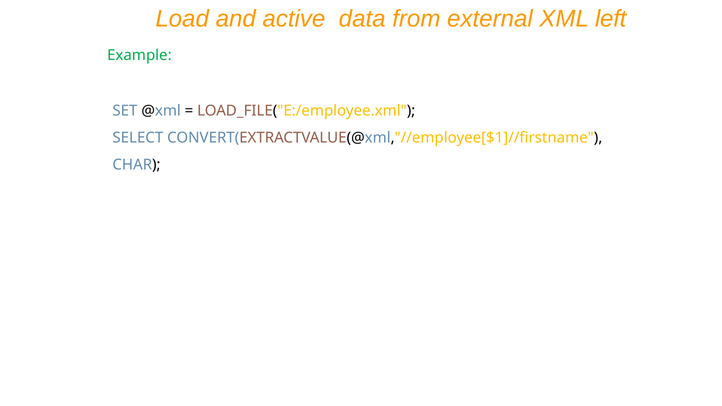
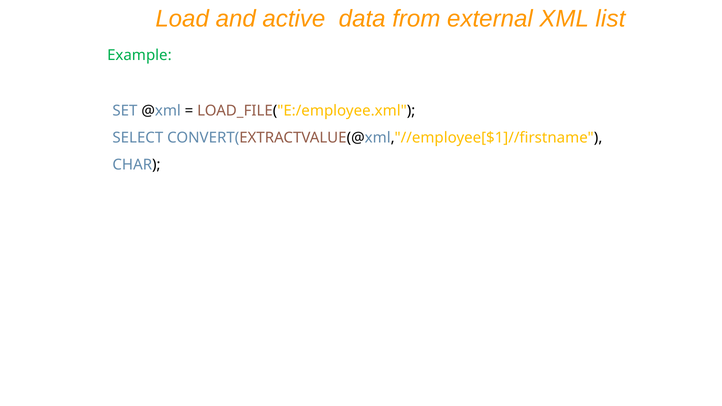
left: left -> list
